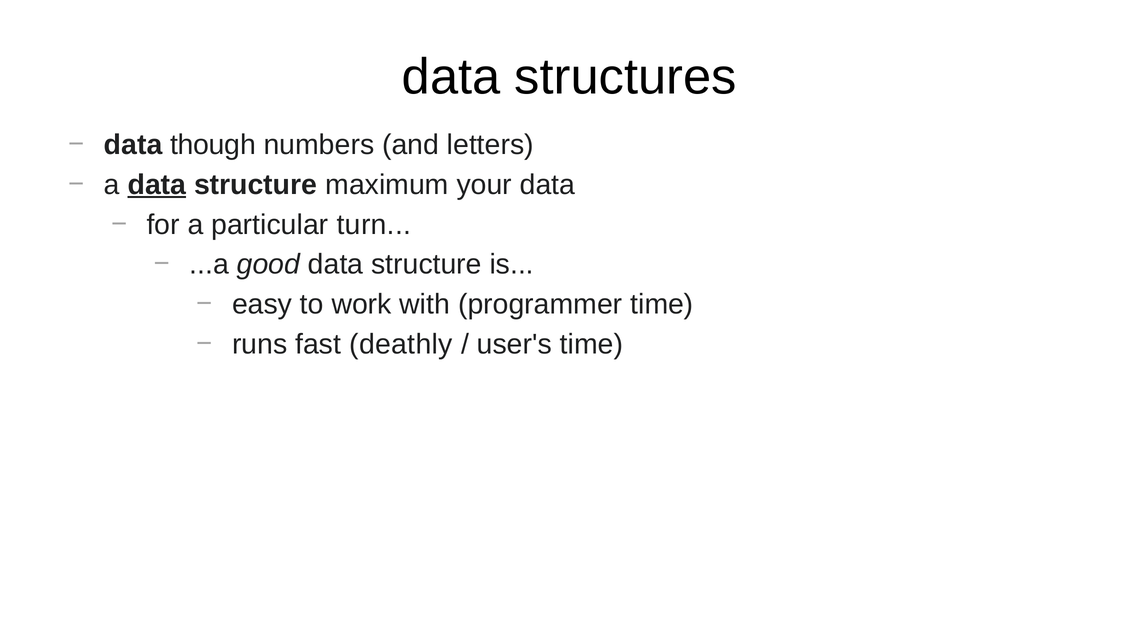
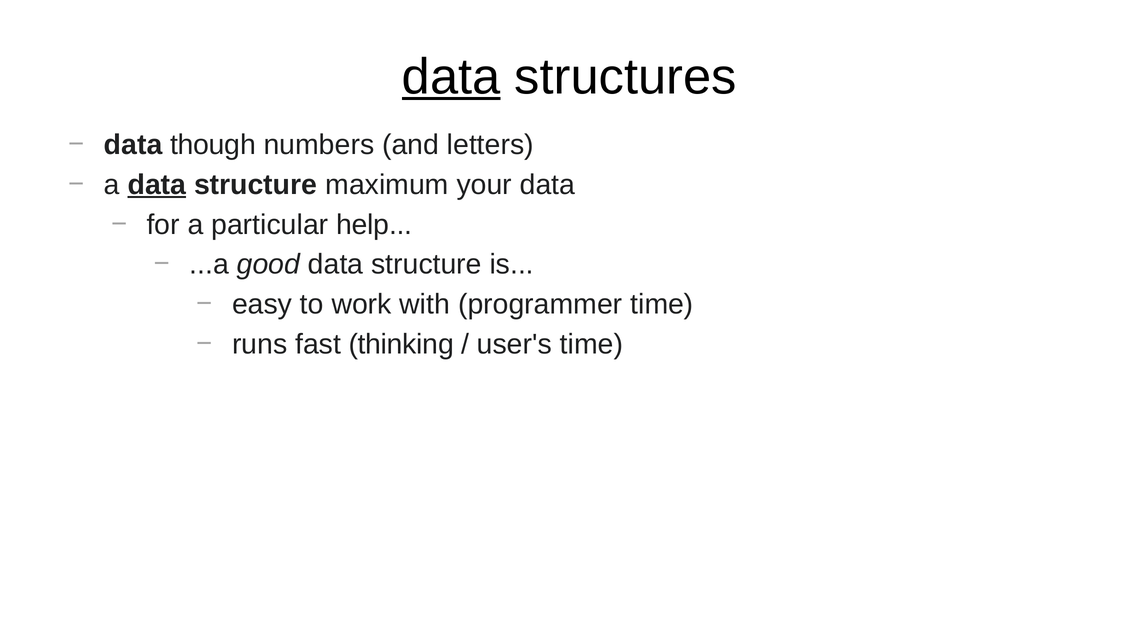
data at (451, 77) underline: none -> present
turn: turn -> help
deathly: deathly -> thinking
